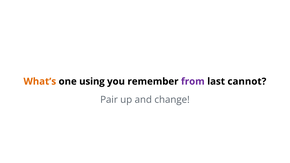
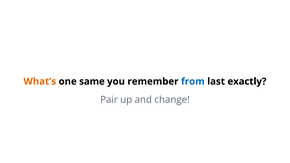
using: using -> same
from colour: purple -> blue
cannot: cannot -> exactly
